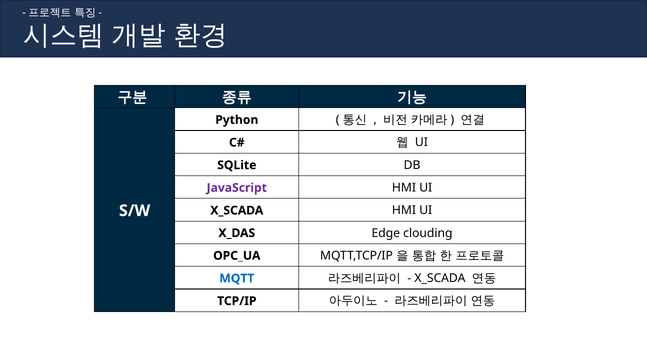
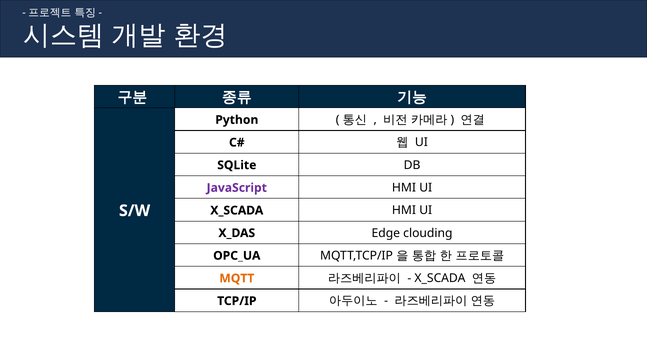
MQTT colour: blue -> orange
